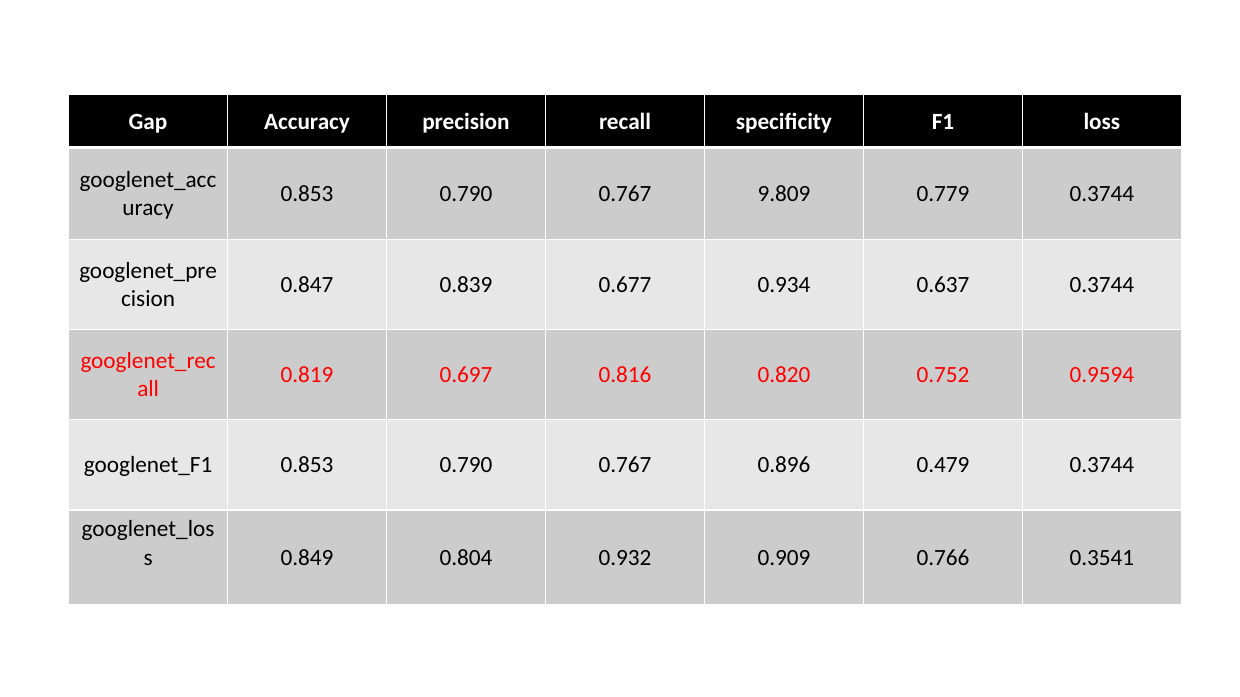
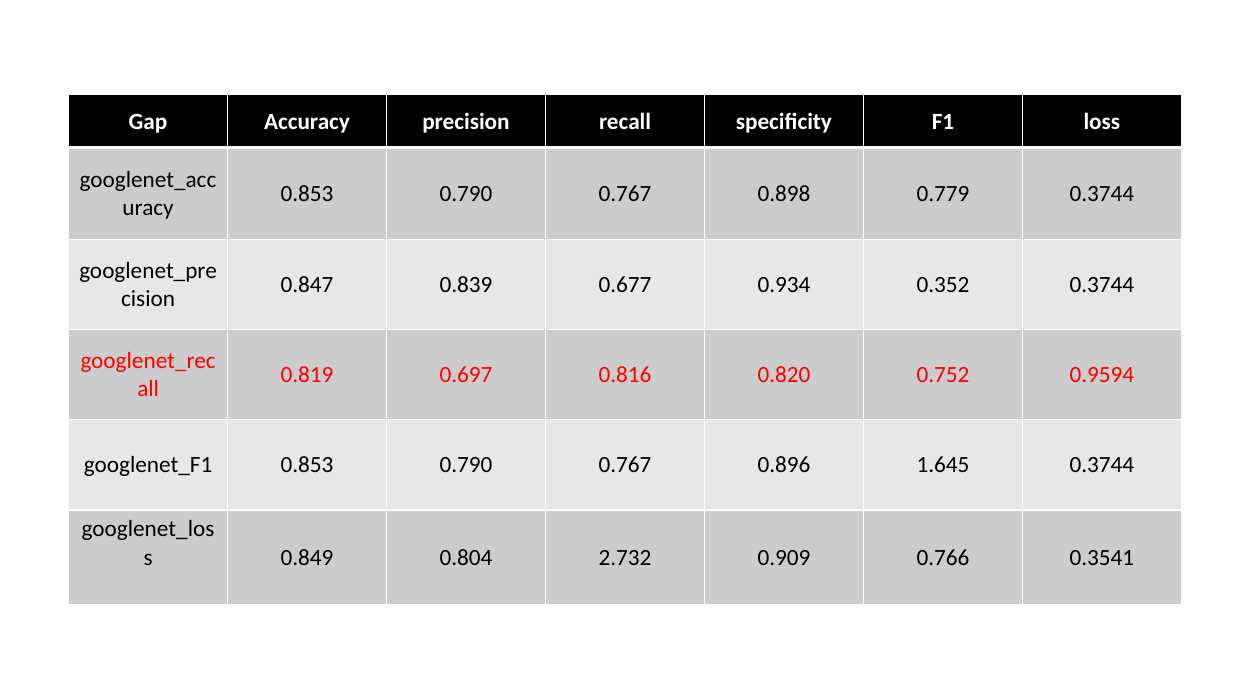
9.809: 9.809 -> 0.898
0.637: 0.637 -> 0.352
0.479: 0.479 -> 1.645
0.932: 0.932 -> 2.732
